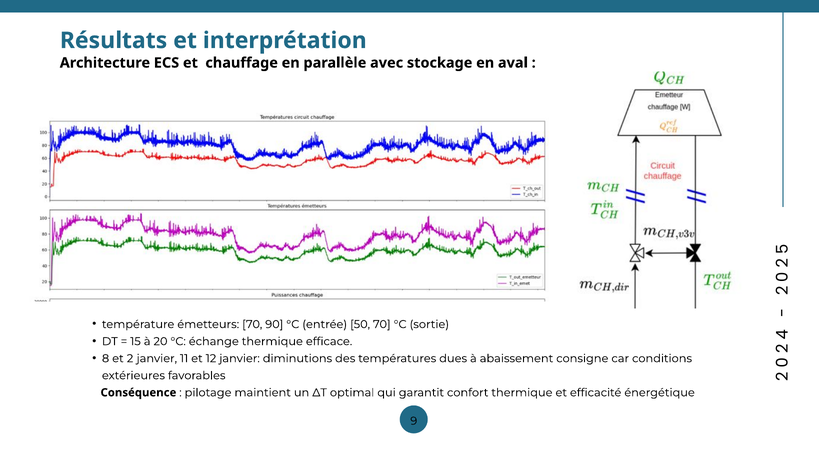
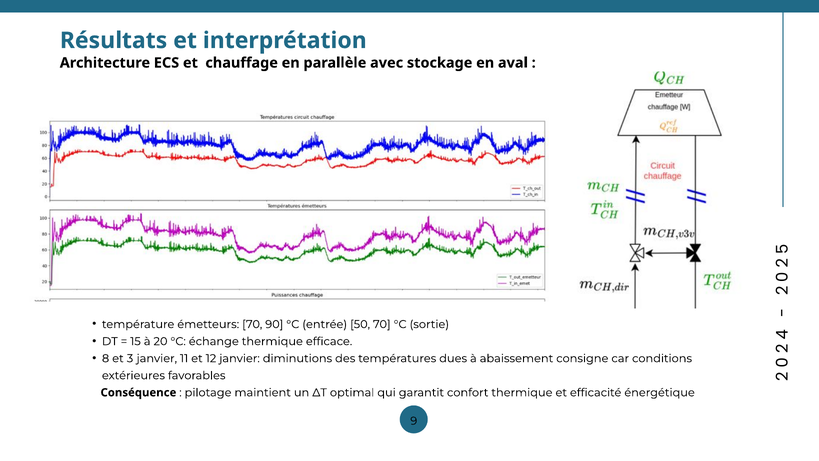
et 2: 2 -> 3
